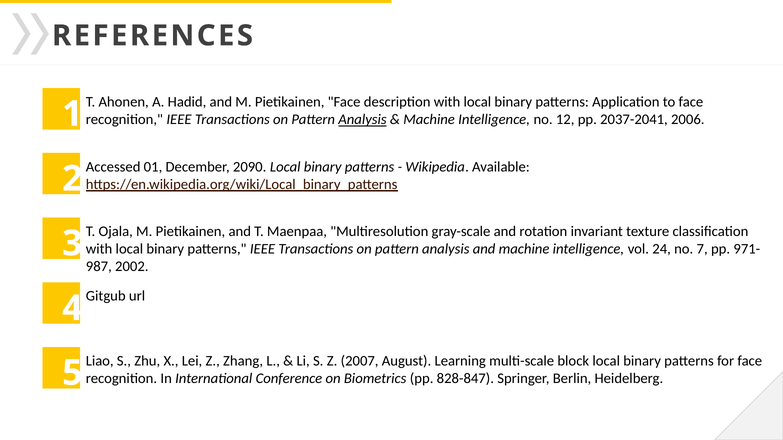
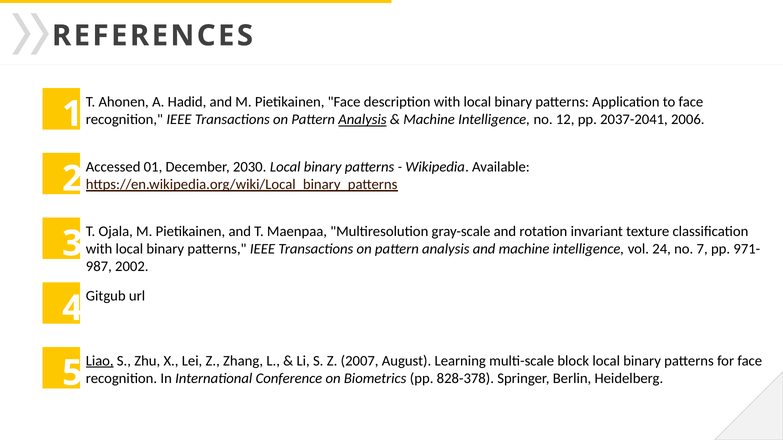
2090: 2090 -> 2030
Liao underline: none -> present
828-847: 828-847 -> 828-378
